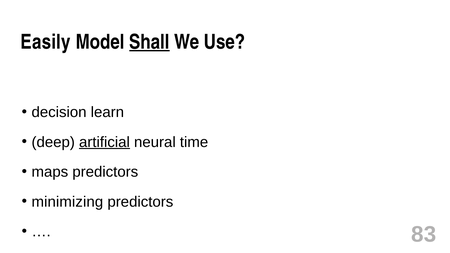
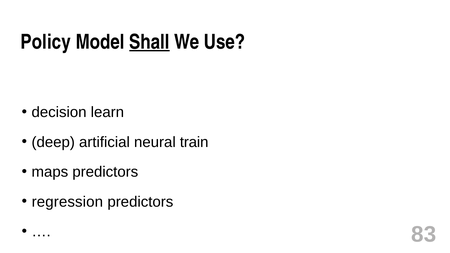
Easily: Easily -> Policy
artificial underline: present -> none
time: time -> train
minimizing: minimizing -> regression
